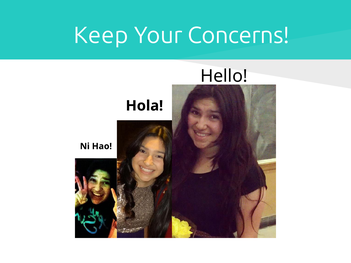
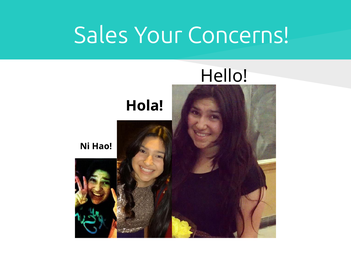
Keep: Keep -> Sales
